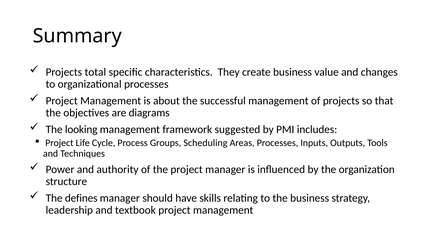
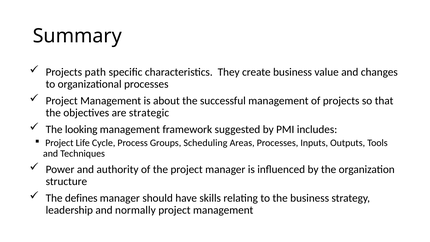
total: total -> path
diagrams: diagrams -> strategic
textbook: textbook -> normally
